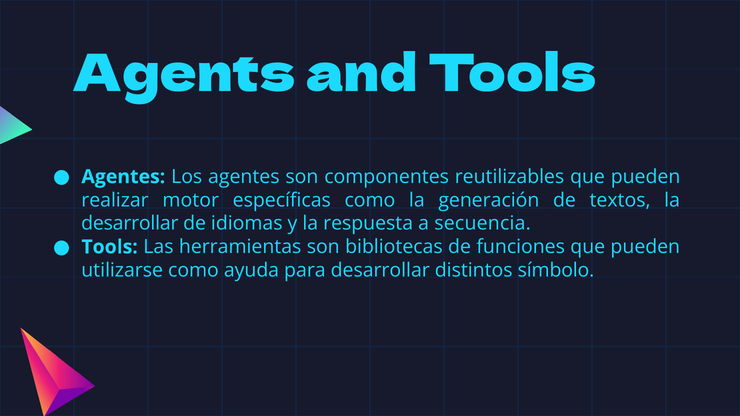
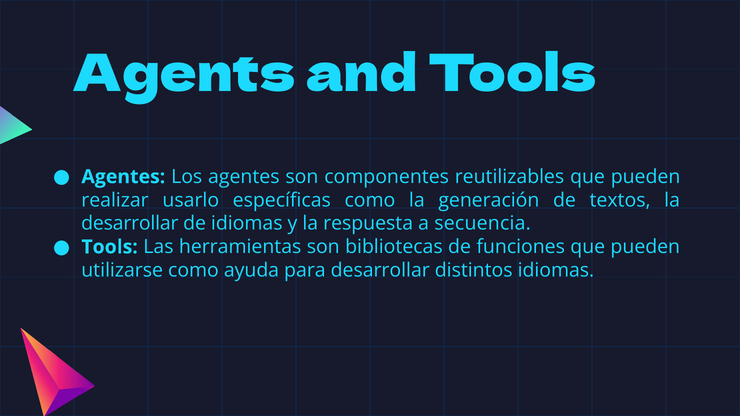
motor: motor -> usarlo
distintos símbolo: símbolo -> idiomas
